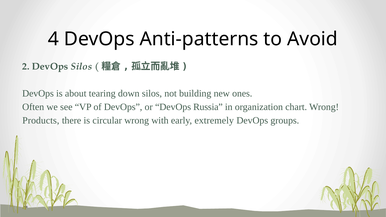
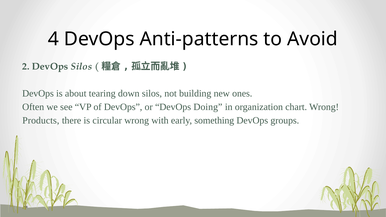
Russia: Russia -> Doing
extremely: extremely -> something
